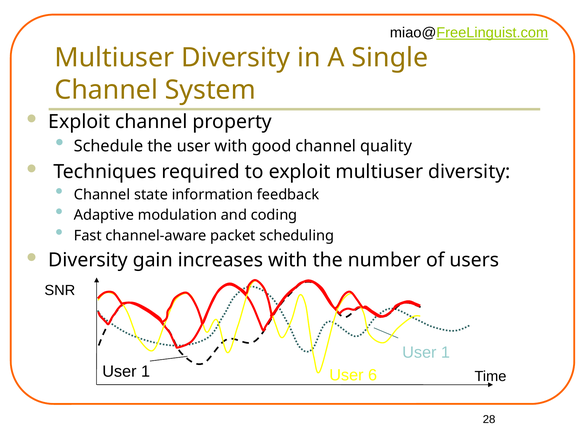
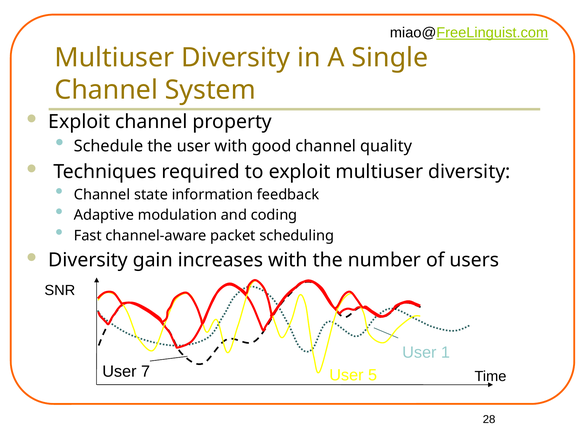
1 at (146, 371): 1 -> 7
6: 6 -> 5
